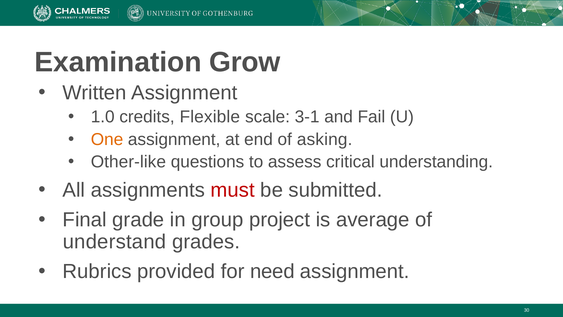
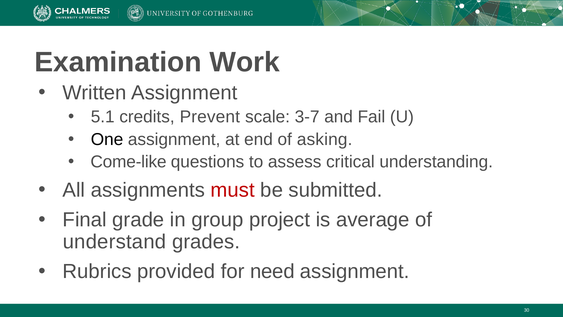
Grow: Grow -> Work
1.0: 1.0 -> 5.1
Flexible: Flexible -> Prevent
3-1: 3-1 -> 3-7
One colour: orange -> black
Other-like: Other-like -> Come-like
